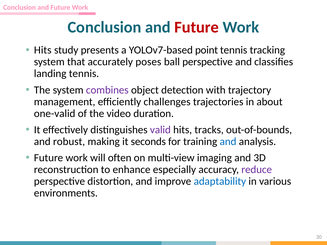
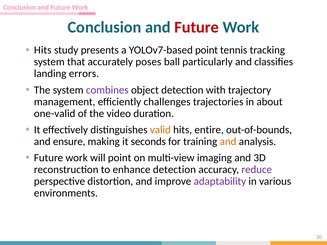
ball perspective: perspective -> particularly
landing tennis: tennis -> errors
valid colour: purple -> orange
tracks: tracks -> entire
robust: robust -> ensure
and at (228, 142) colour: blue -> orange
will often: often -> point
enhance especially: especially -> detection
adaptability colour: blue -> purple
